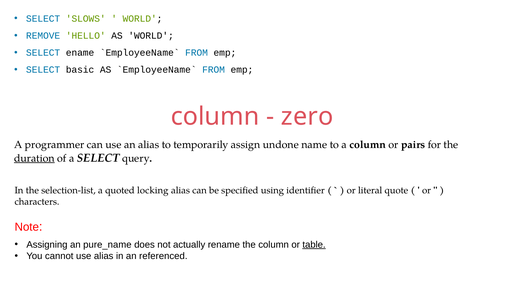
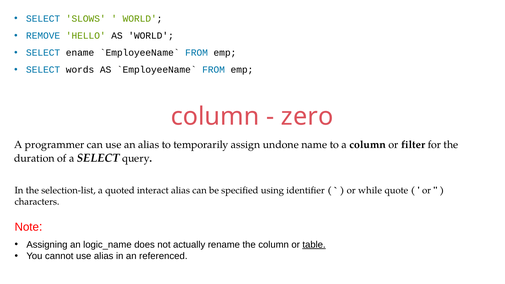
basic: basic -> words
pairs: pairs -> filter
duration underline: present -> none
locking: locking -> interact
literal: literal -> while
pure_name: pure_name -> logic_name
